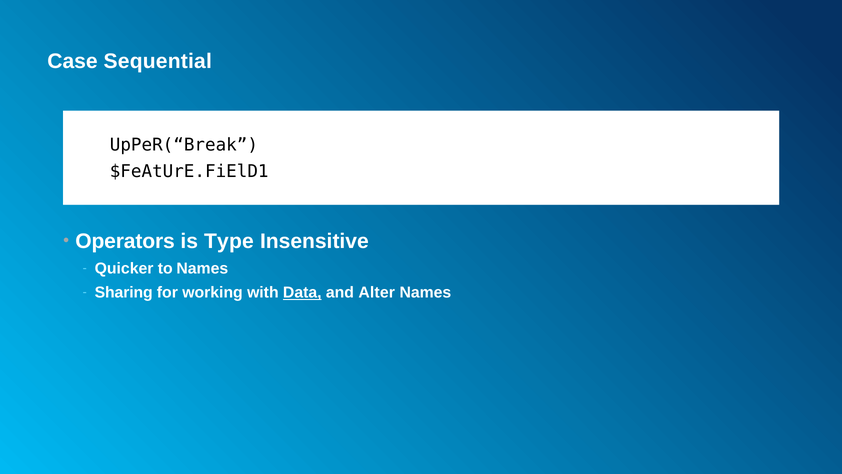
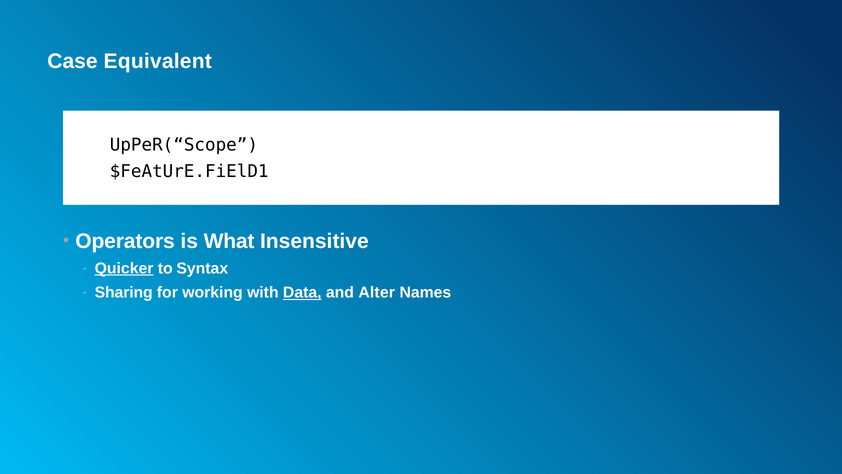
Sequential: Sequential -> Equivalent
UpPeR(“Break: UpPeR(“Break -> UpPeR(“Scope
Type: Type -> What
Quicker underline: none -> present
to Names: Names -> Syntax
